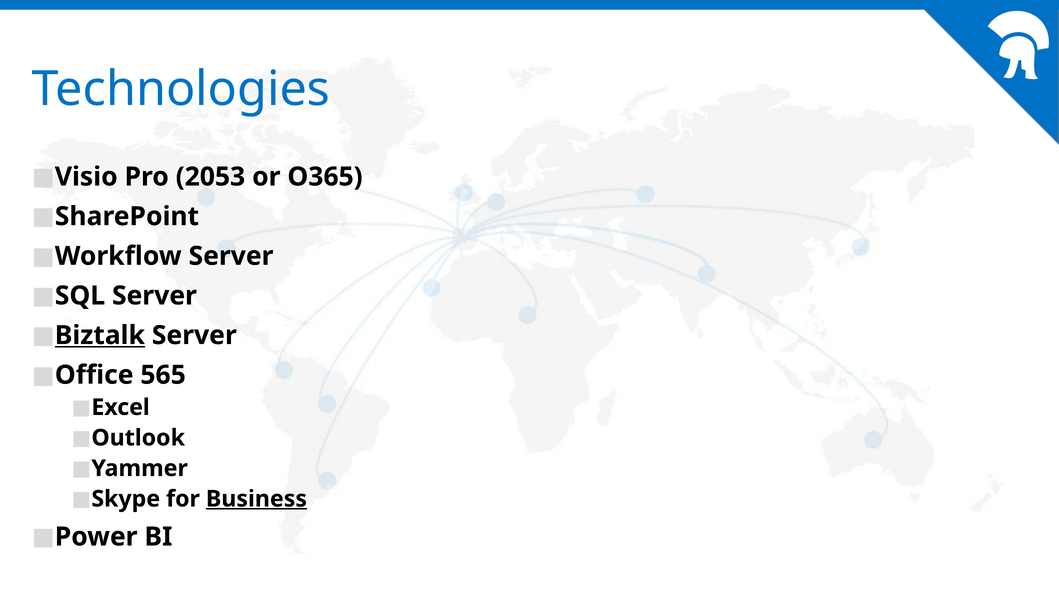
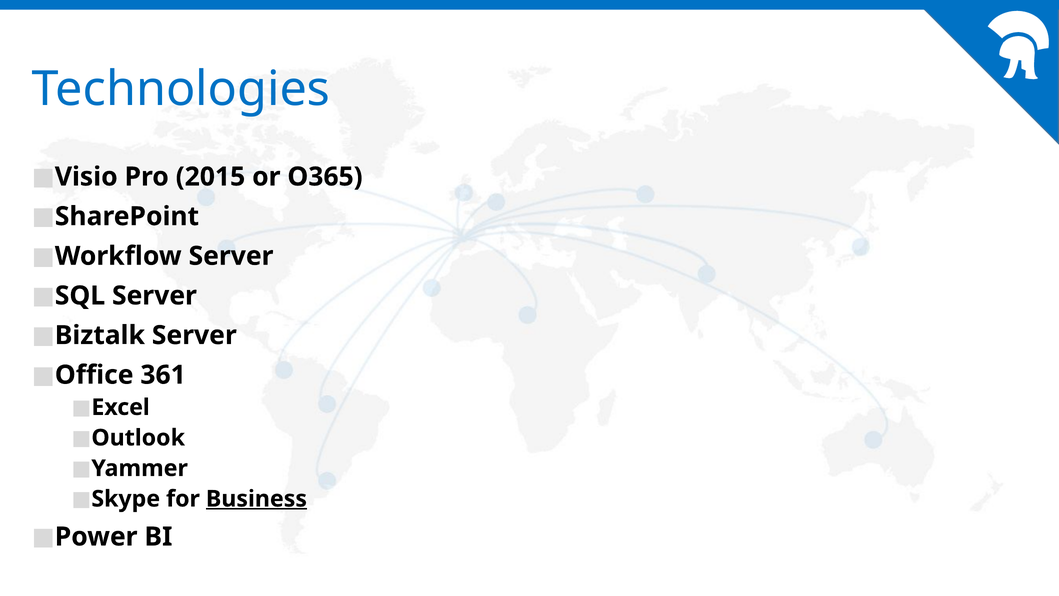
2053: 2053 -> 2015
Biztalk underline: present -> none
565: 565 -> 361
